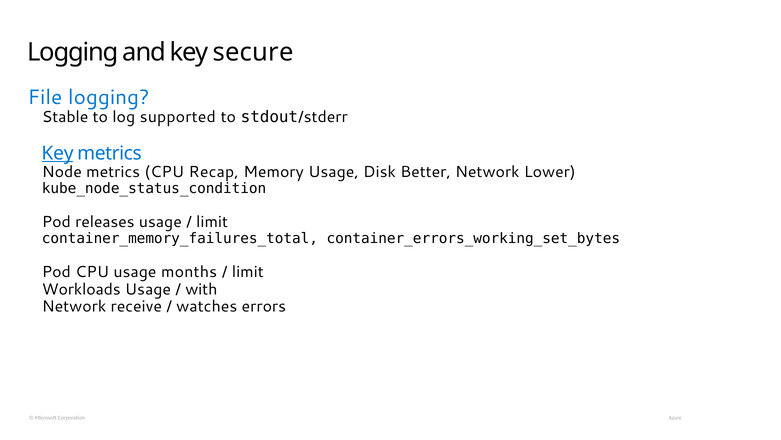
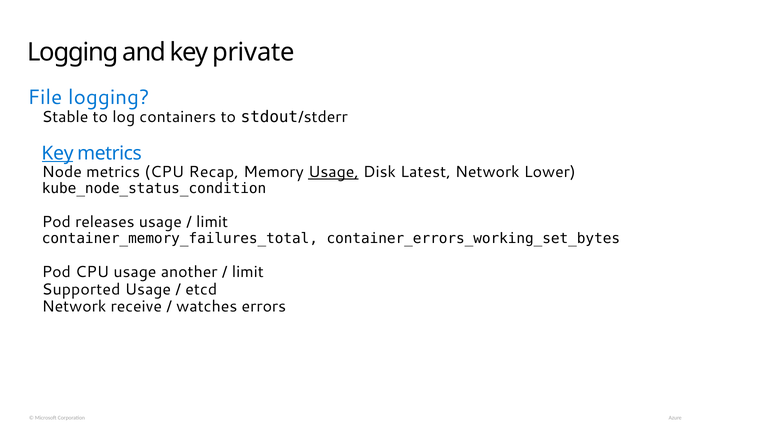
secure: secure -> private
supported: supported -> containers
Usage at (333, 172) underline: none -> present
Better: Better -> Latest
months: months -> another
Workloads: Workloads -> Supported
with: with -> etcd
